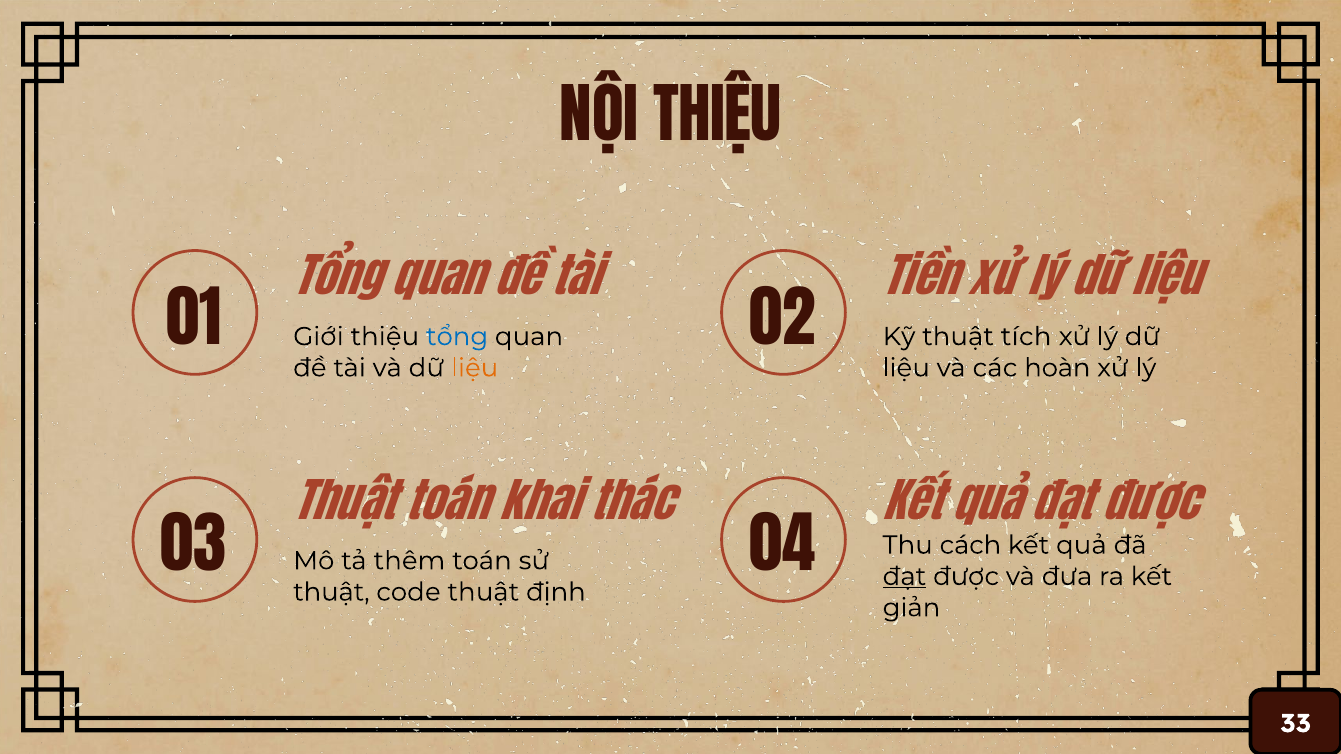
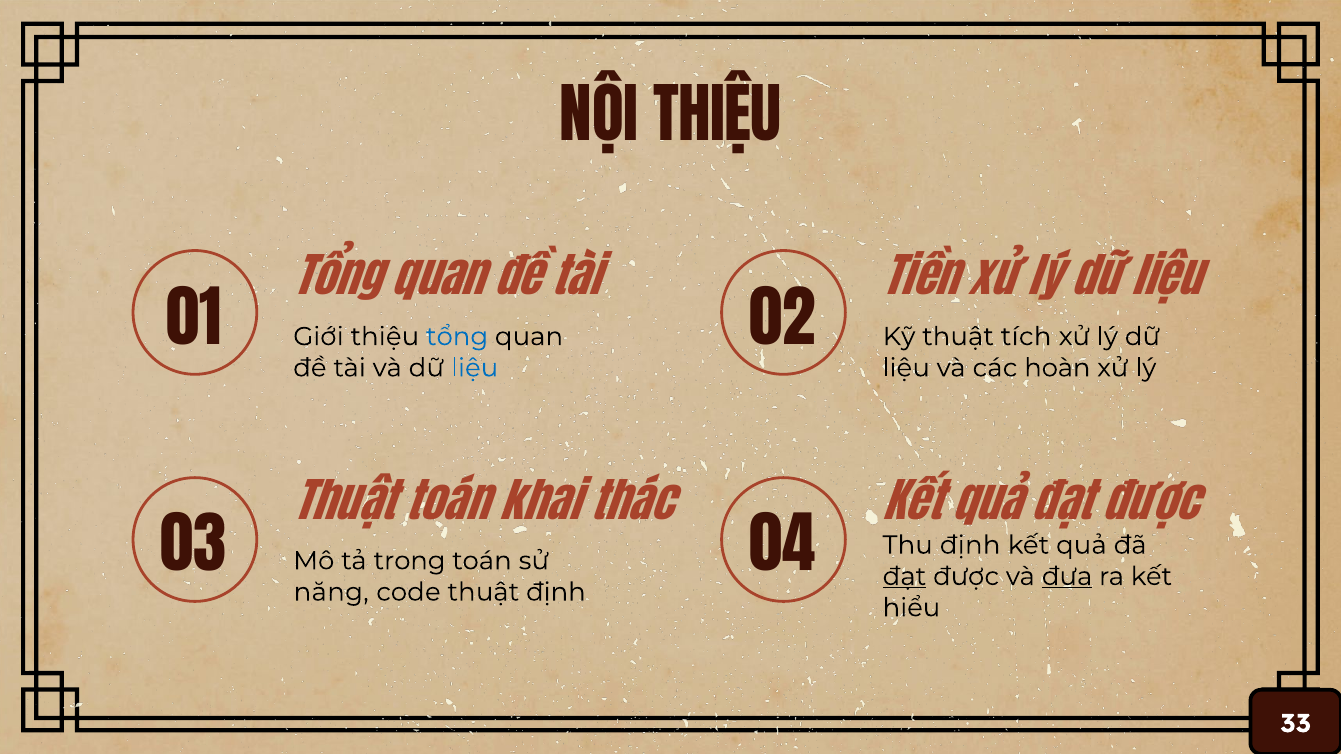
liệu at (475, 368) colour: orange -> blue
Thu cách: cách -> định
thêm: thêm -> trong
đưa underline: none -> present
thuật at (331, 592): thuật -> năng
giản: giản -> hiểu
